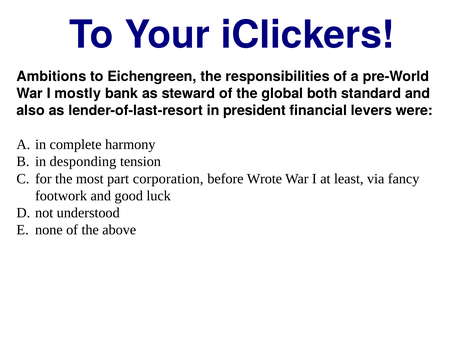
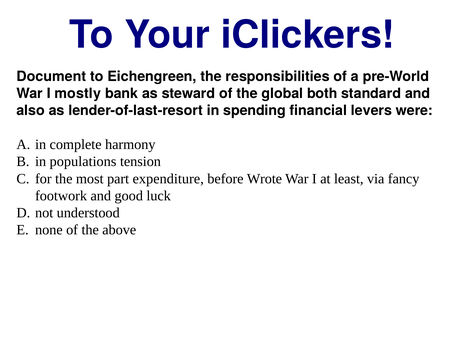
Ambitions: Ambitions -> Document
president: president -> spending
desponding: desponding -> populations
corporation: corporation -> expenditure
